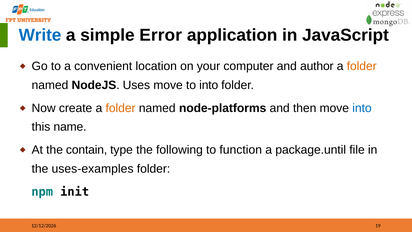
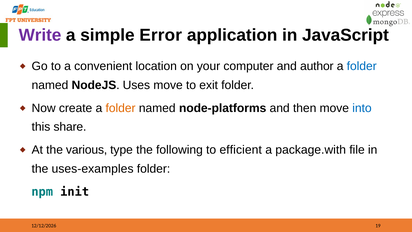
Write colour: blue -> purple
folder at (362, 66) colour: orange -> blue
to into: into -> exit
name: name -> share
contain: contain -> various
function: function -> efficient
package.until: package.until -> package.with
